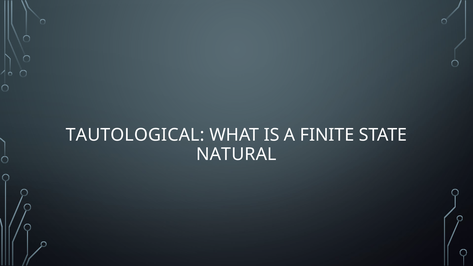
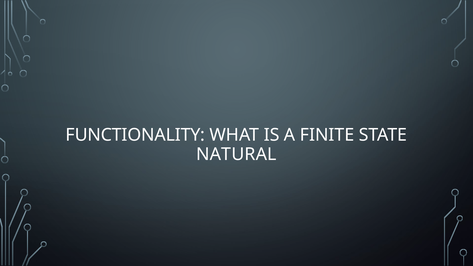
TAUTOLOGICAL: TAUTOLOGICAL -> FUNCTIONALITY
